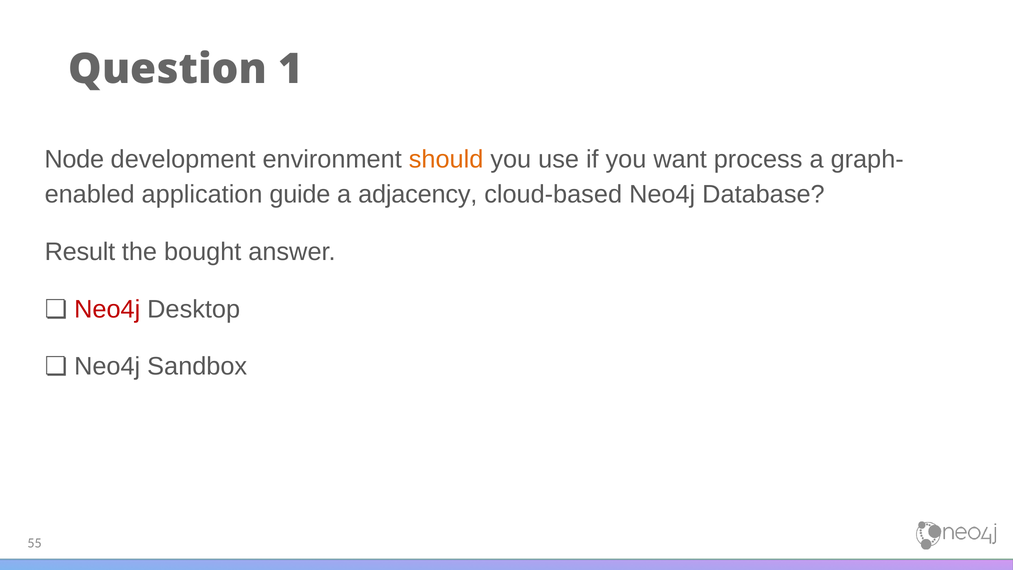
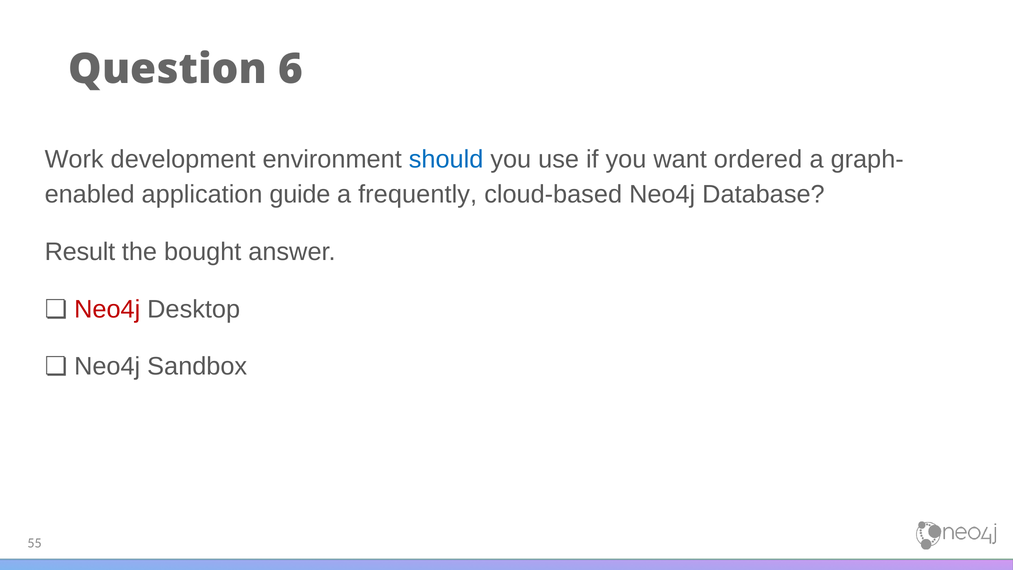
1: 1 -> 6
Node: Node -> Work
should colour: orange -> blue
process: process -> ordered
adjacency: adjacency -> frequently
